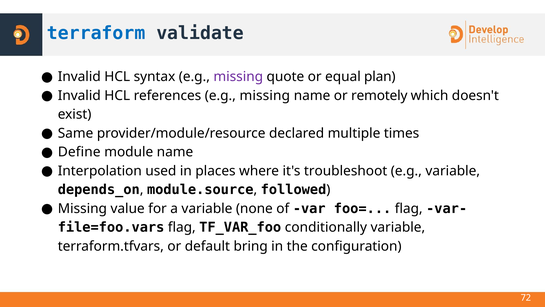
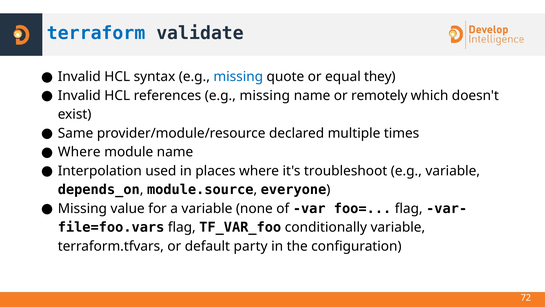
missing at (238, 77) colour: purple -> blue
plan: plan -> they
Define at (79, 152): Define -> Where
followed: followed -> everyone
bring: bring -> party
